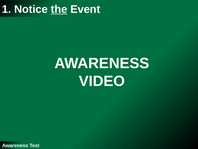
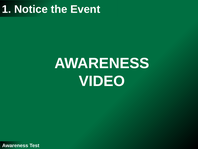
the underline: present -> none
